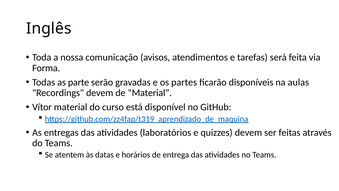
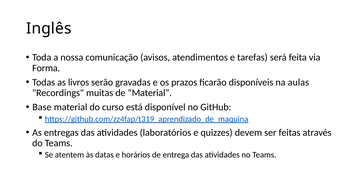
parte: parte -> livros
partes: partes -> prazos
Recordings devem: devem -> muitas
Vítor: Vítor -> Base
